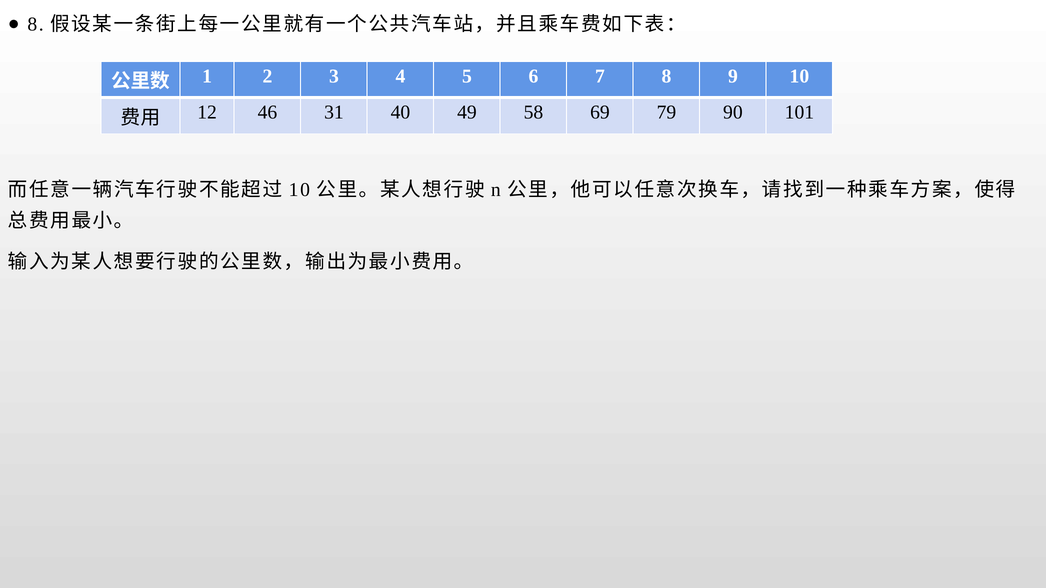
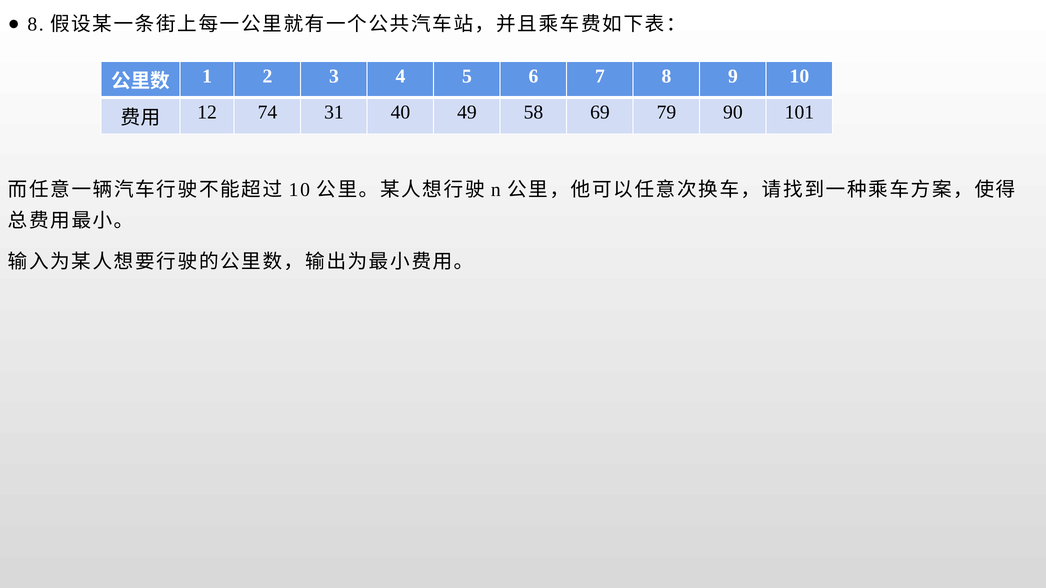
46: 46 -> 74
